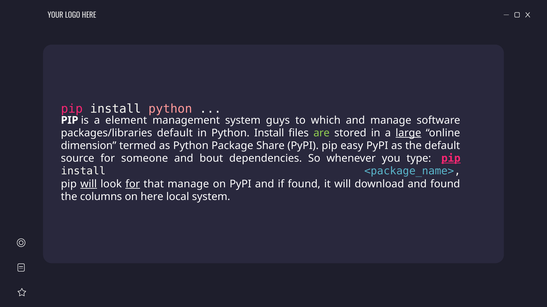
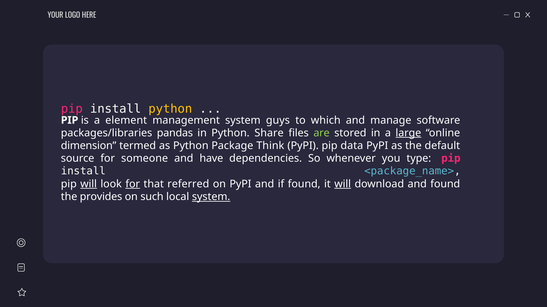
python at (170, 109) colour: pink -> yellow
packages/libraries default: default -> pandas
Python Install: Install -> Share
Share: Share -> Think
easy: easy -> data
bout: bout -> have
pip at (451, 159) underline: present -> none
that manage: manage -> referred
will at (343, 184) underline: none -> present
columns: columns -> provides
on here: here -> such
system at (211, 197) underline: none -> present
